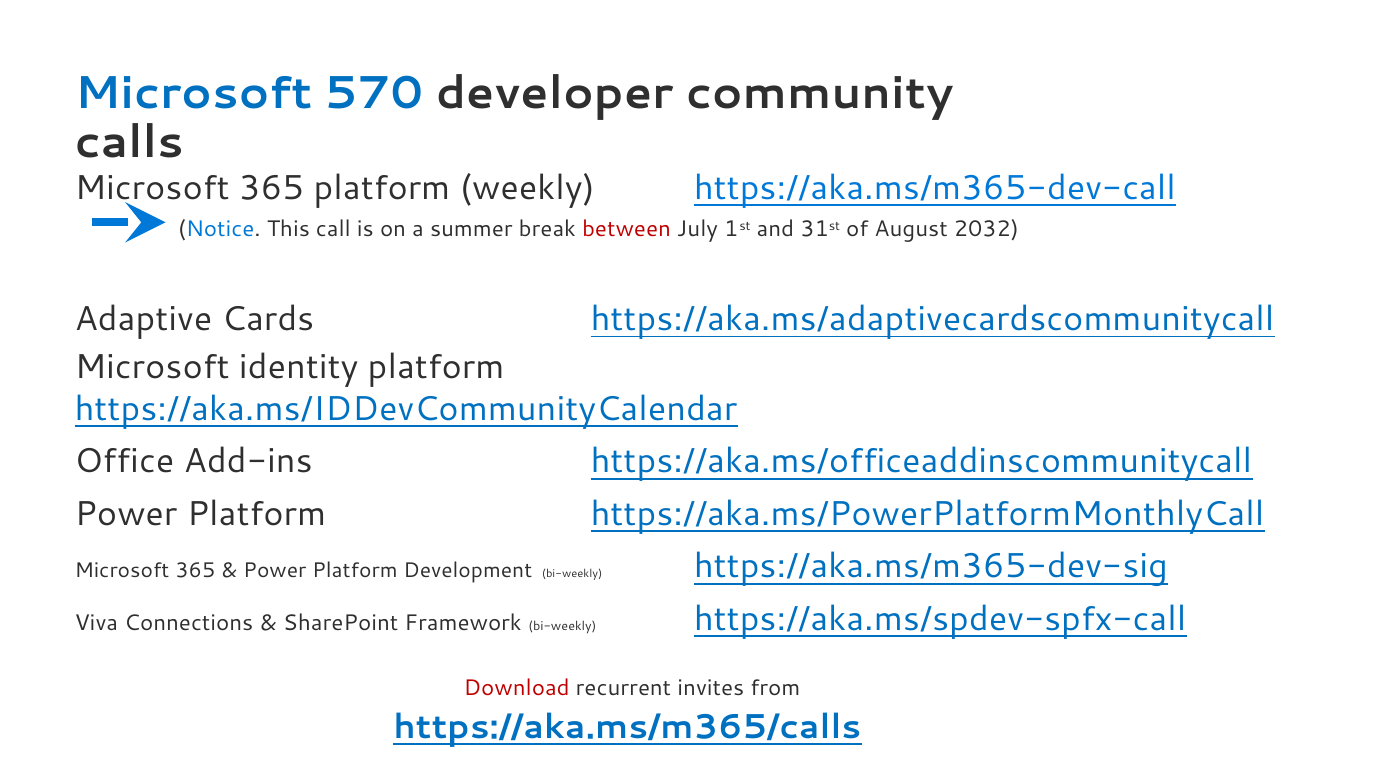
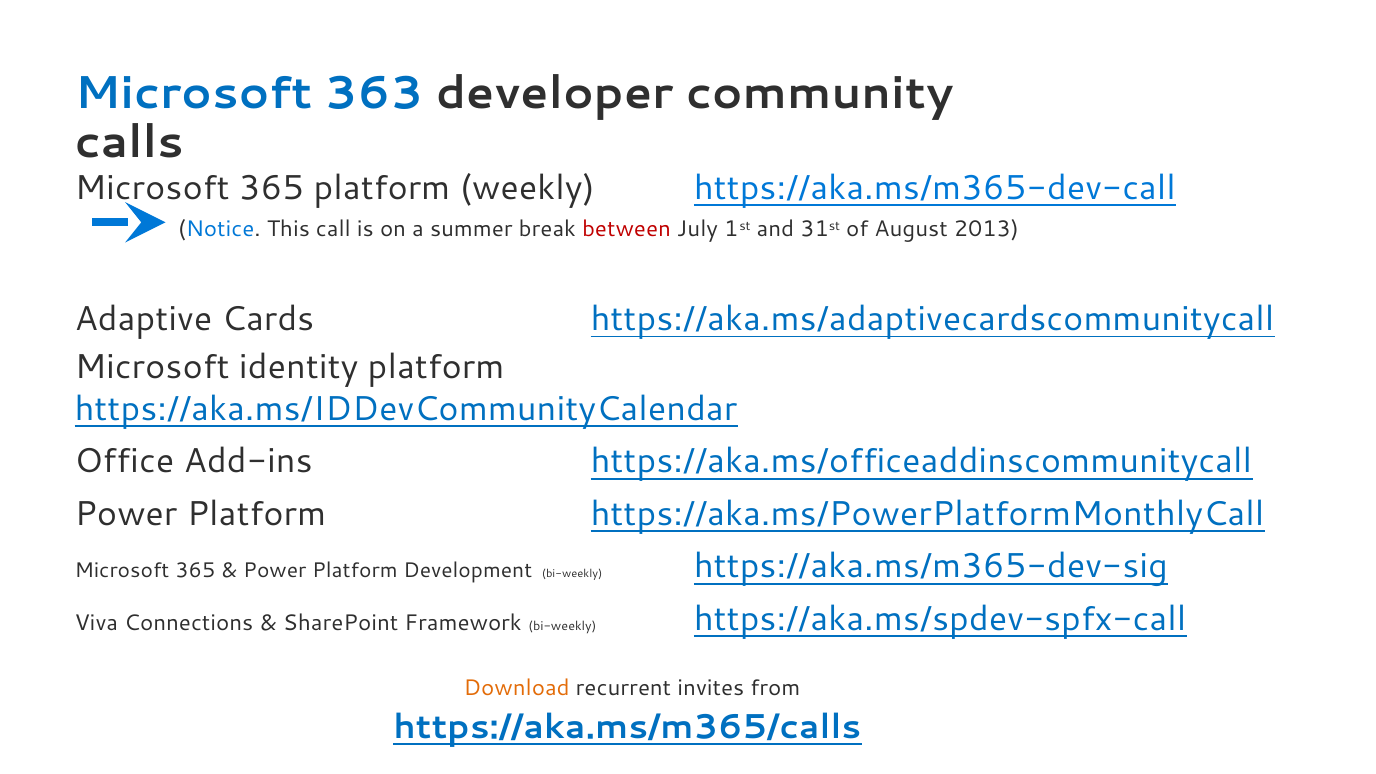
570: 570 -> 363
2032: 2032 -> 2013
Download colour: red -> orange
